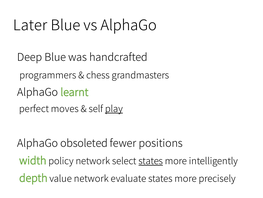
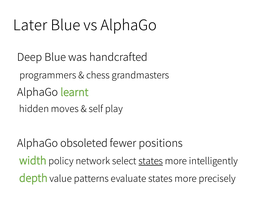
perfect: perfect -> hidden
play underline: present -> none
value network: network -> patterns
